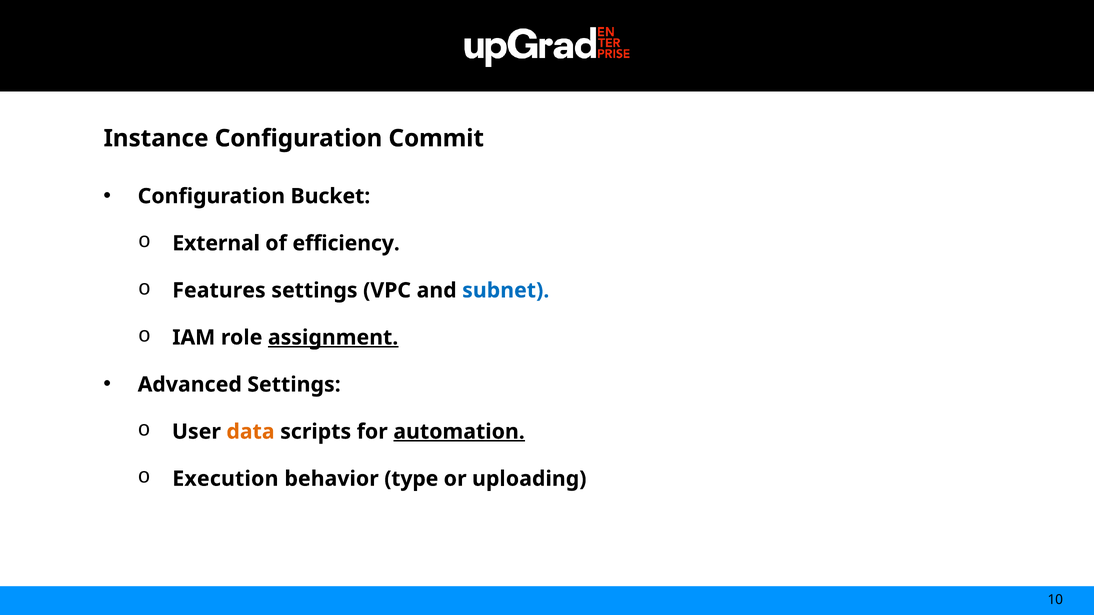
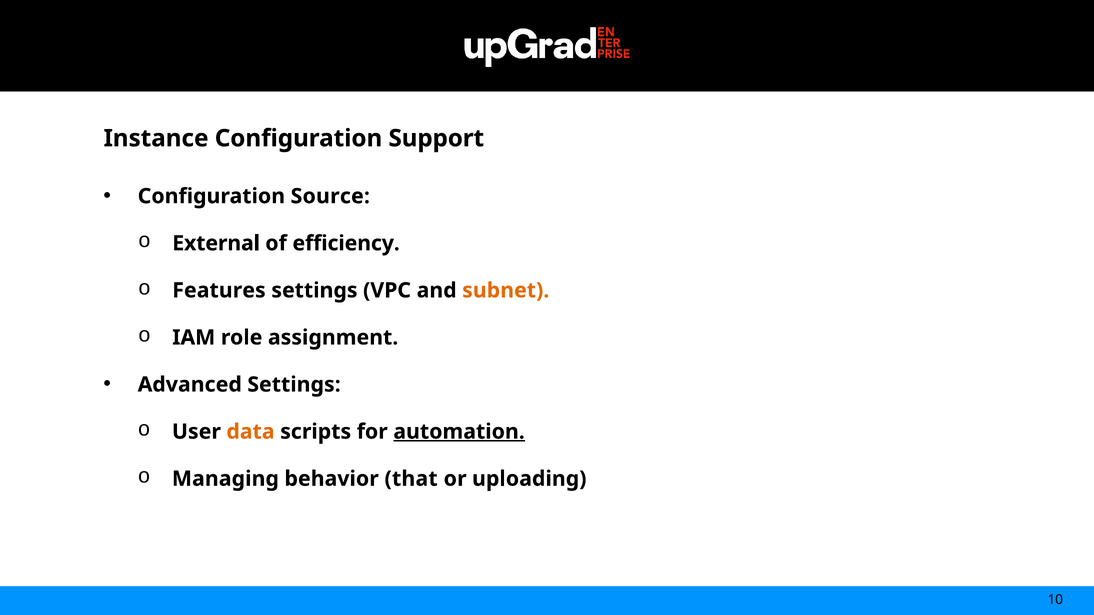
Commit: Commit -> Support
Bucket: Bucket -> Source
subnet colour: blue -> orange
assignment underline: present -> none
Execution: Execution -> Managing
type: type -> that
